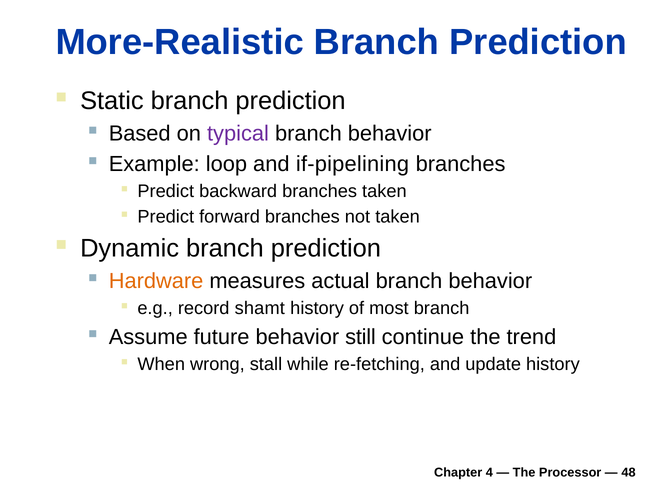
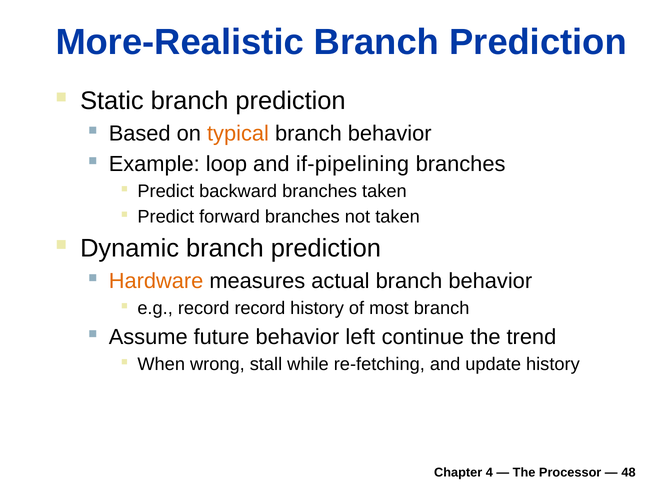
typical colour: purple -> orange
record shamt: shamt -> record
still: still -> left
